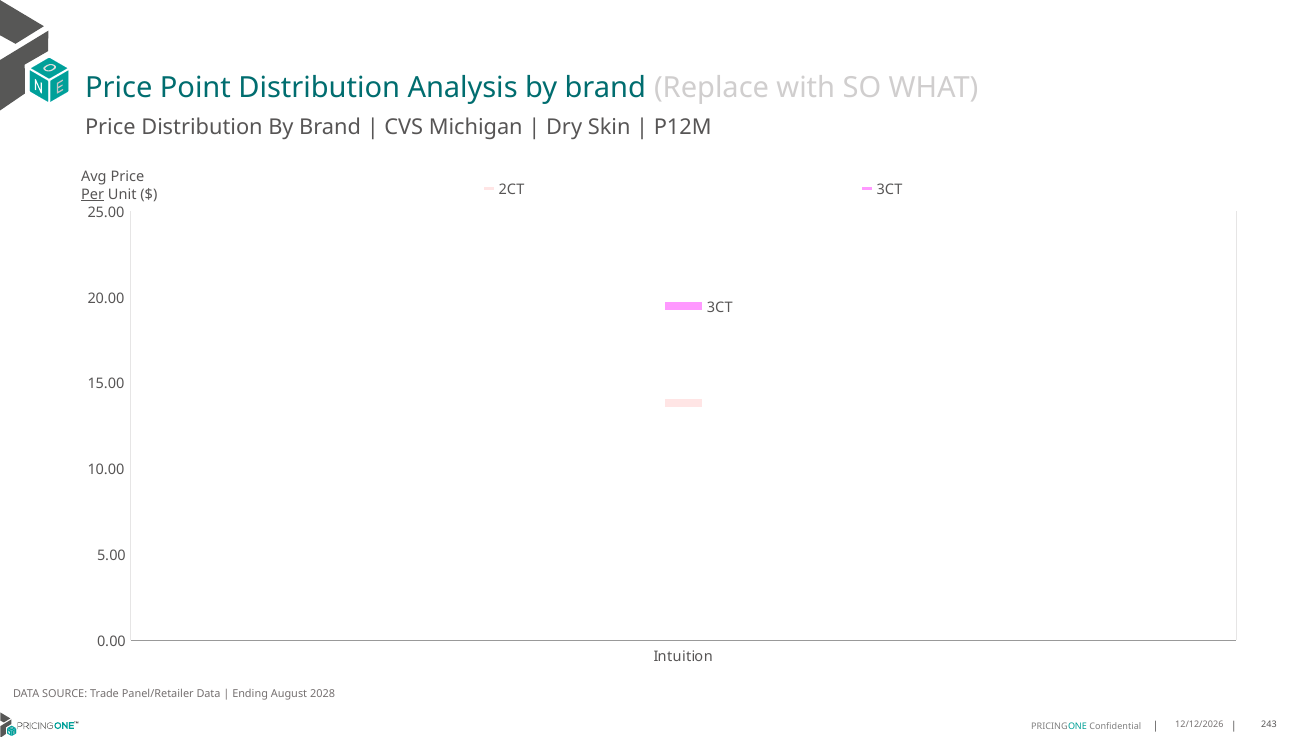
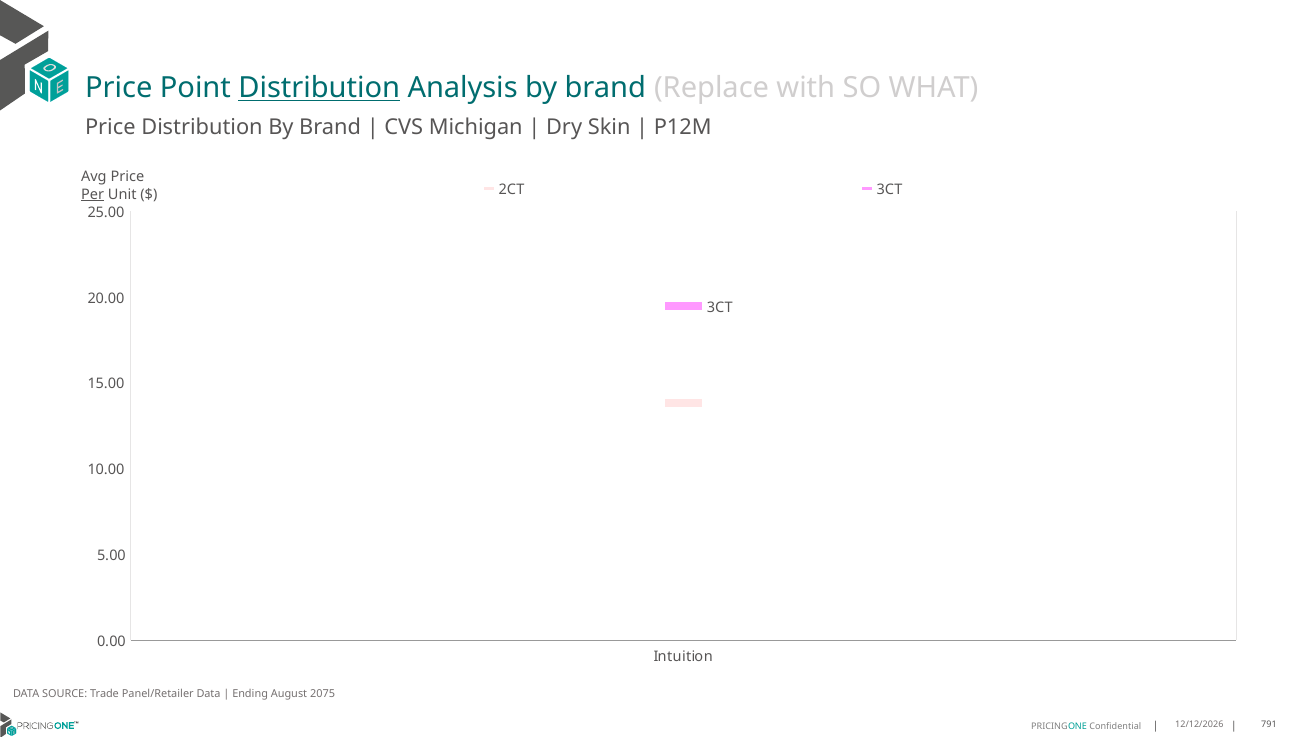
Distribution at (319, 88) underline: none -> present
2028: 2028 -> 2075
243: 243 -> 791
